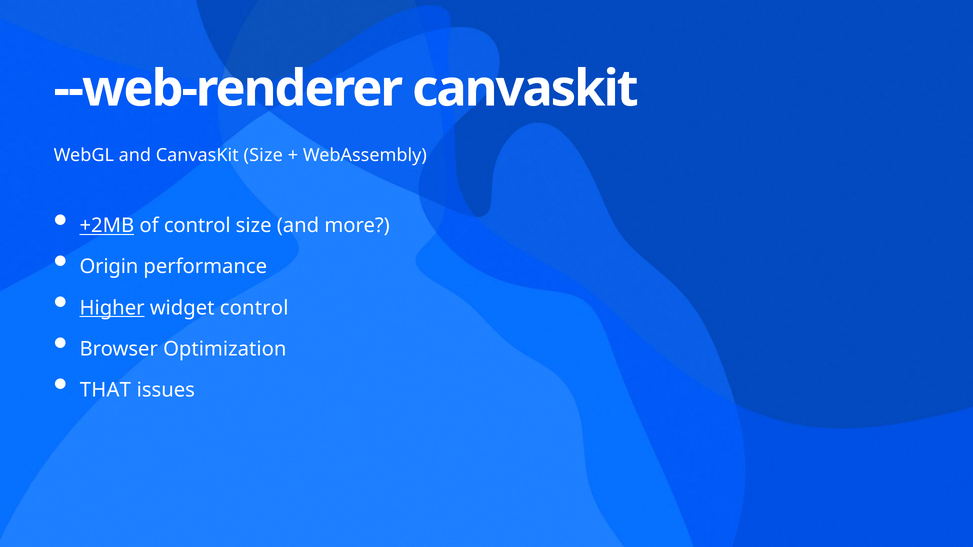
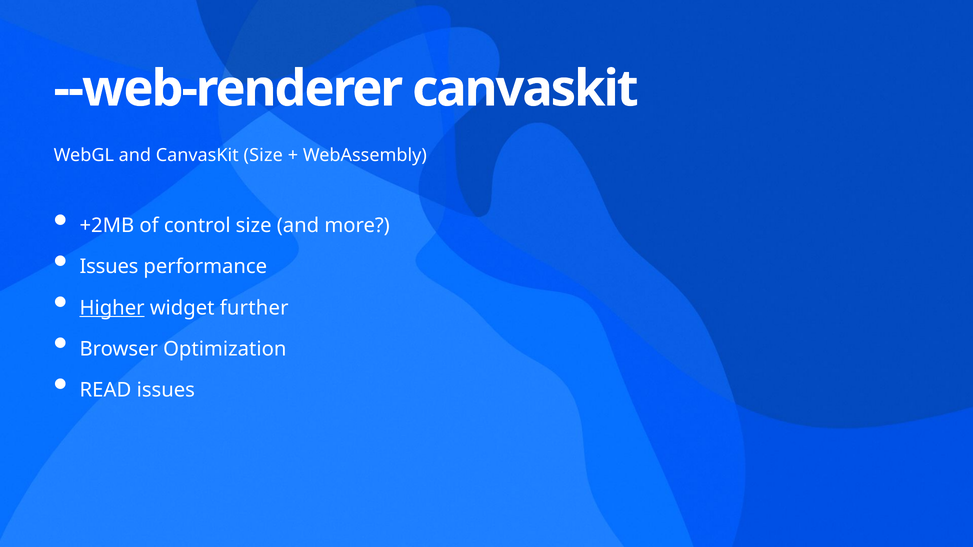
+2MB underline: present -> none
Origin at (109, 267): Origin -> Issues
widget control: control -> further
THAT: THAT -> READ
